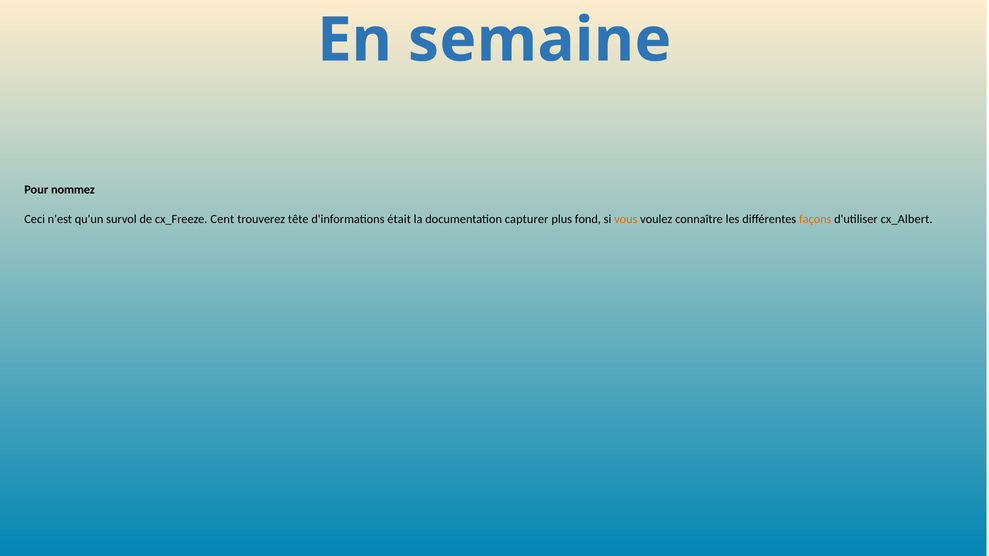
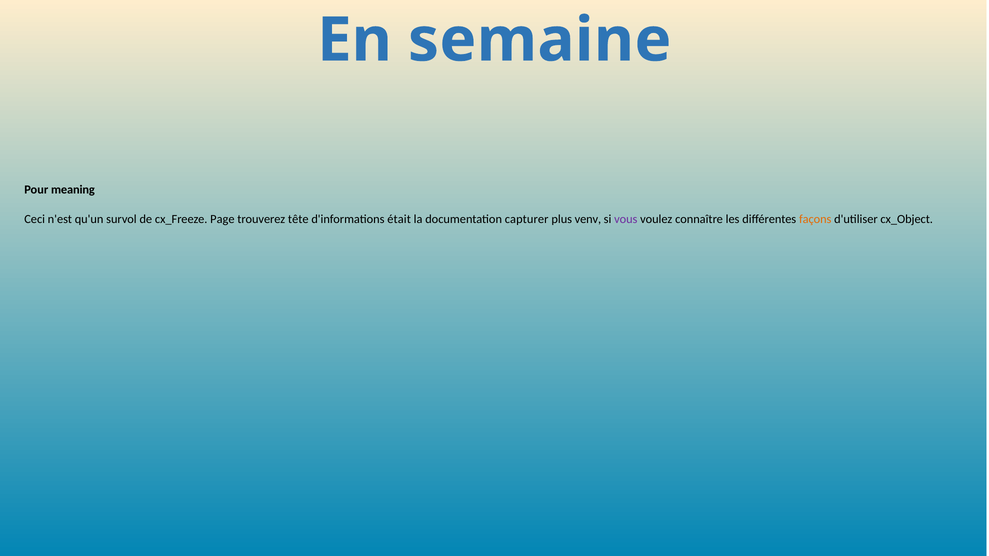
nommez: nommez -> meaning
Cent: Cent -> Page
fond: fond -> venv
vous colour: orange -> purple
cx_Albert: cx_Albert -> cx_Object
